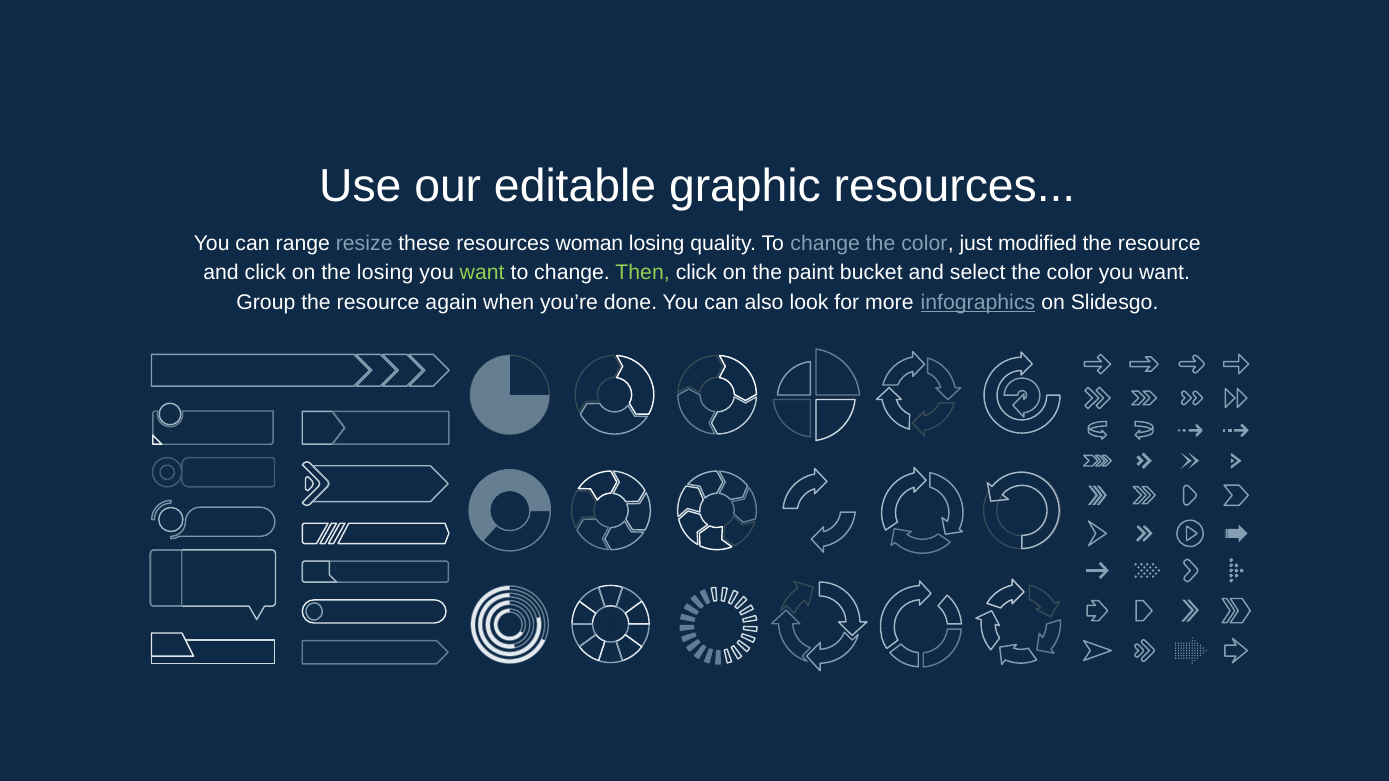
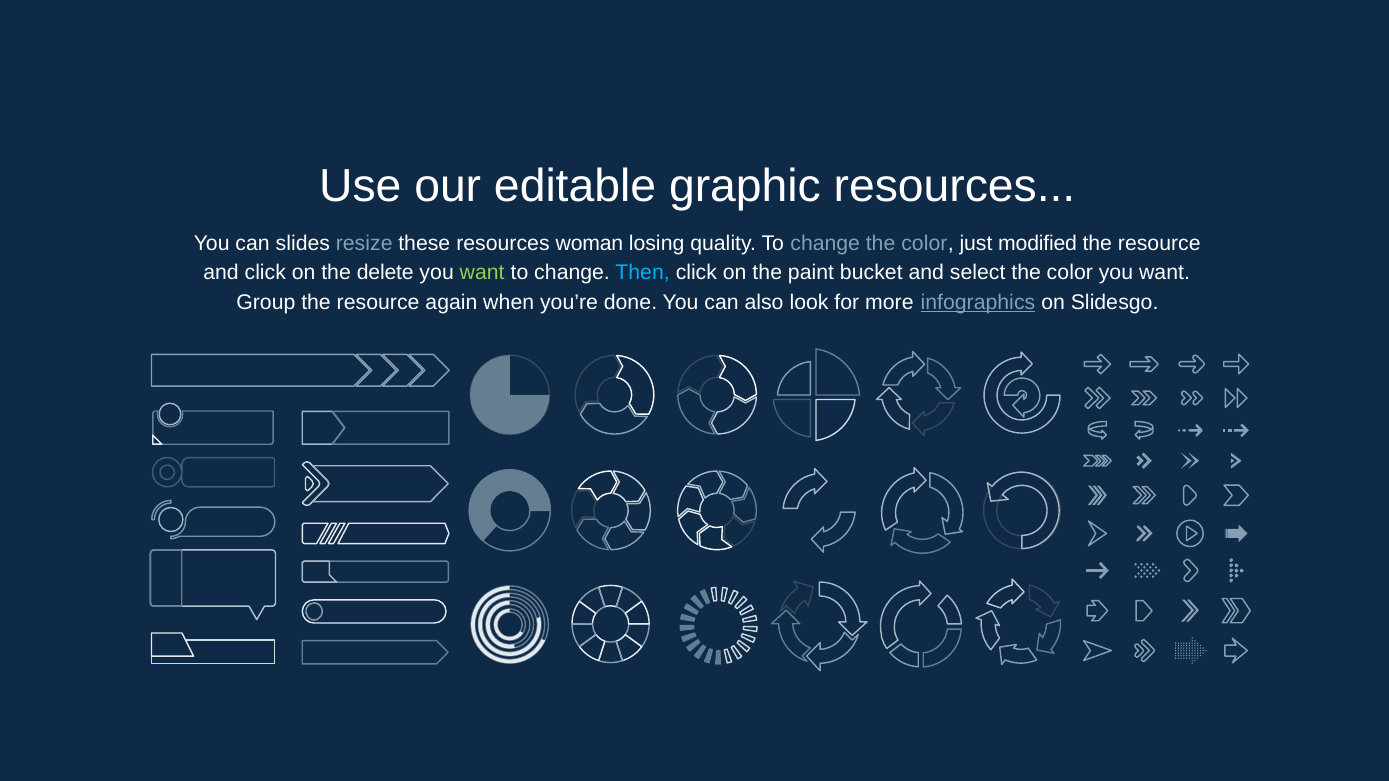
range: range -> slides
the losing: losing -> delete
Then colour: light green -> light blue
